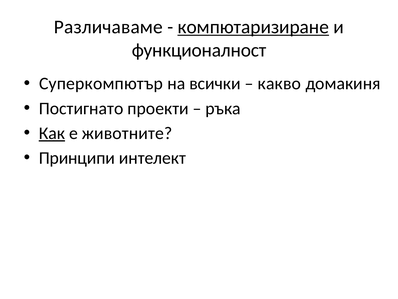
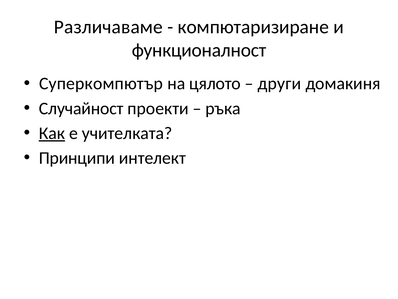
компютаризиране underline: present -> none
всички: всички -> цялото
какво: какво -> други
Постигнато: Постигнато -> Случайност
животните: животните -> учителката
